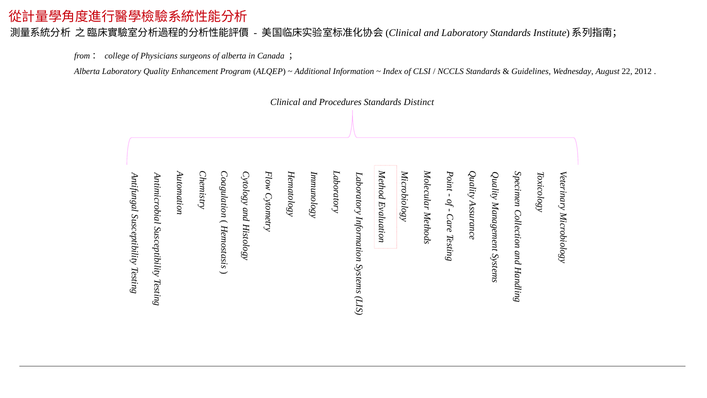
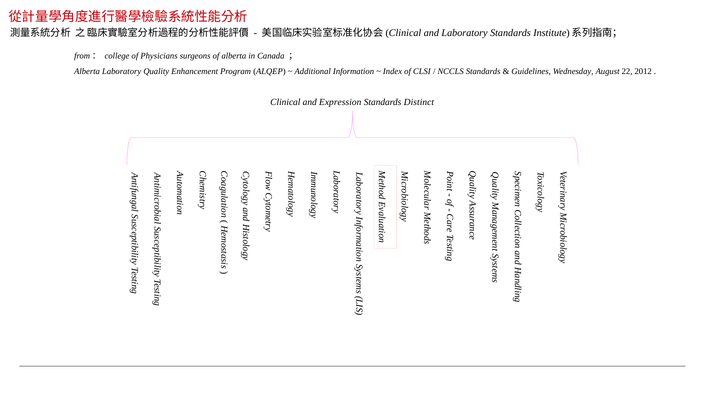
Procedures: Procedures -> Expression
